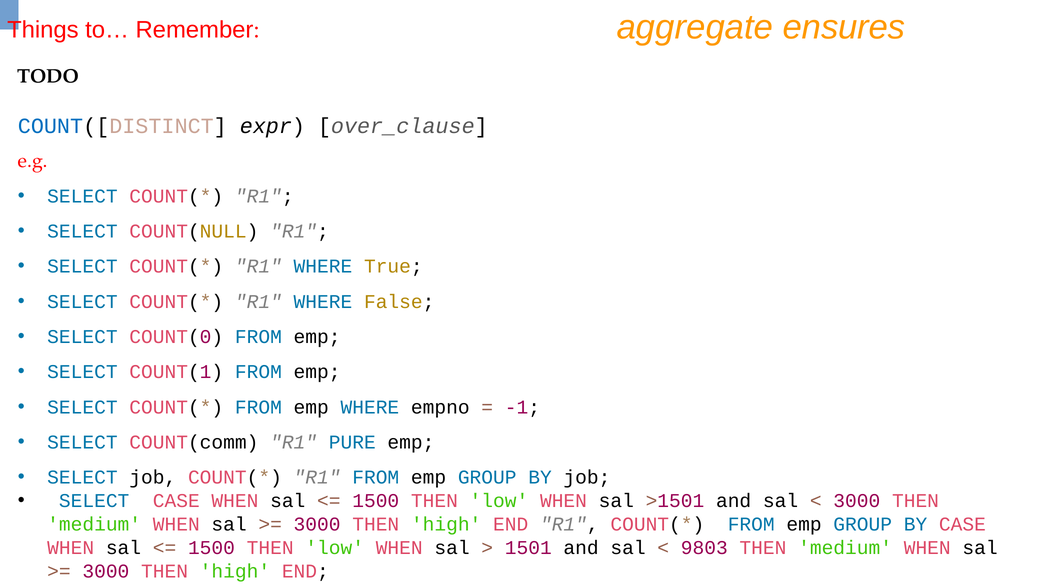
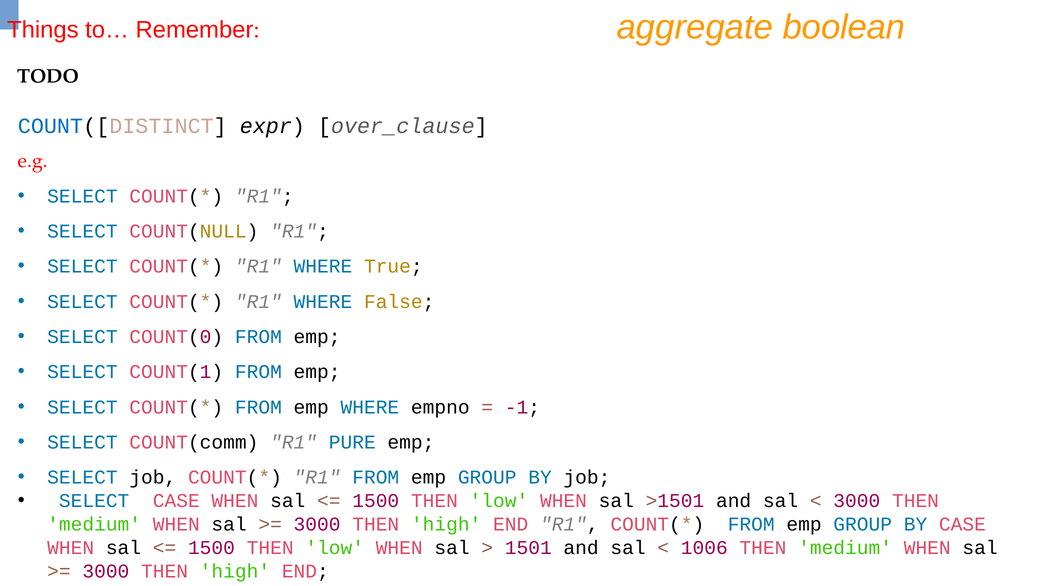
ensures: ensures -> boolean
9803: 9803 -> 1006
